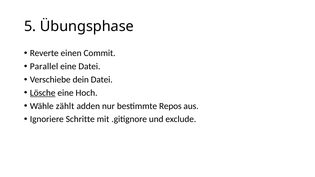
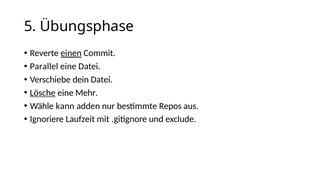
einen underline: none -> present
Hoch: Hoch -> Mehr
zählt: zählt -> kann
Schritte: Schritte -> Laufzeit
